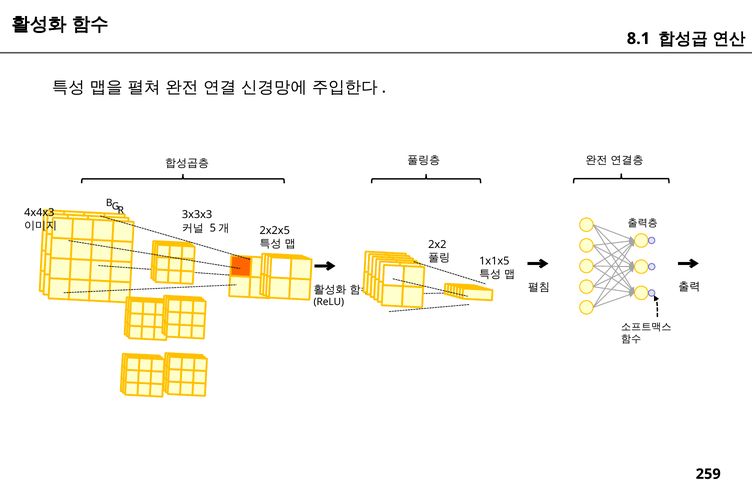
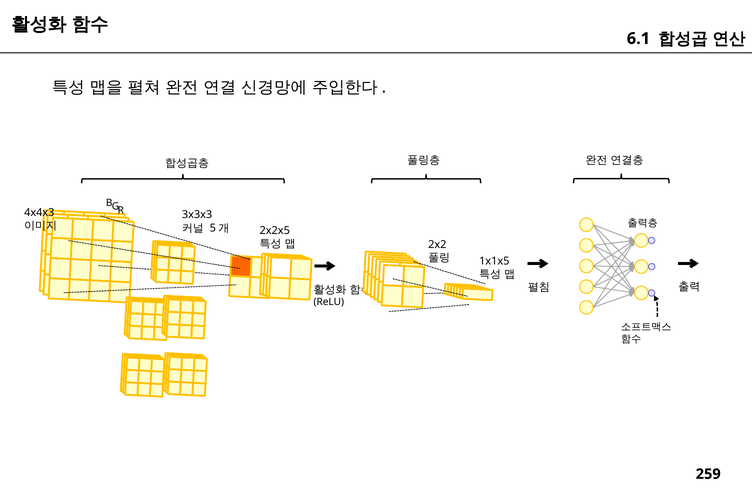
8.1: 8.1 -> 6.1
